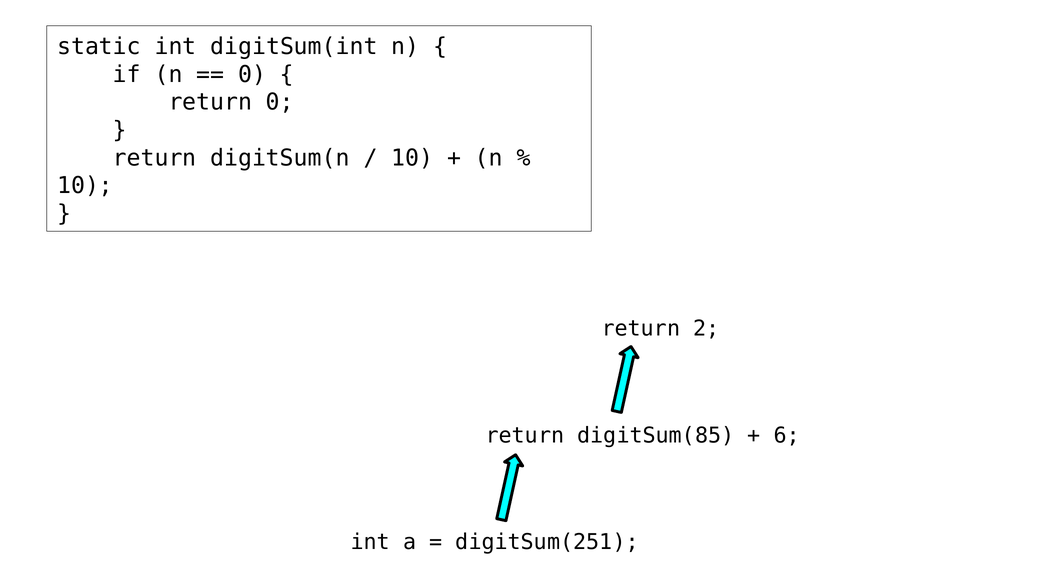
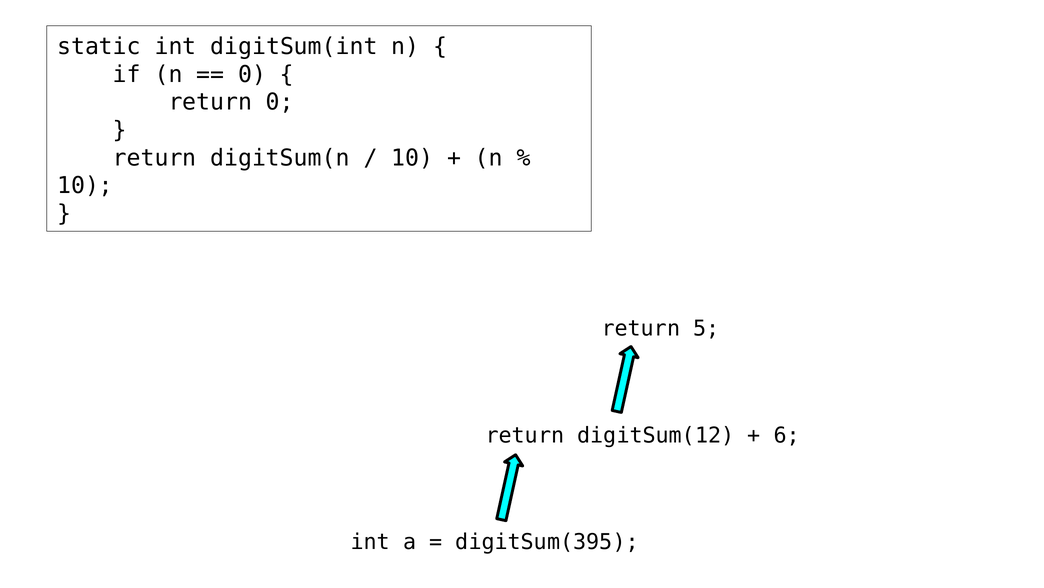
2: 2 -> 5
digitSum(85: digitSum(85 -> digitSum(12
digitSum(251: digitSum(251 -> digitSum(395
